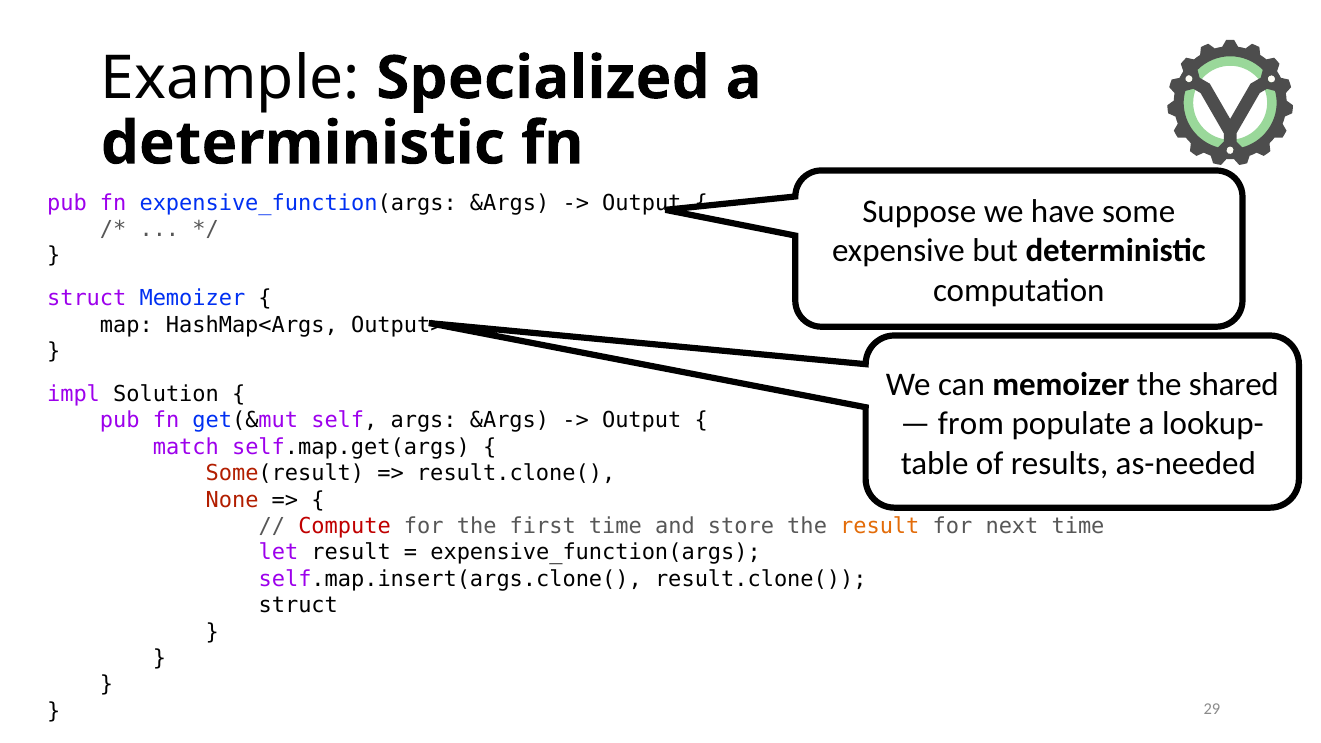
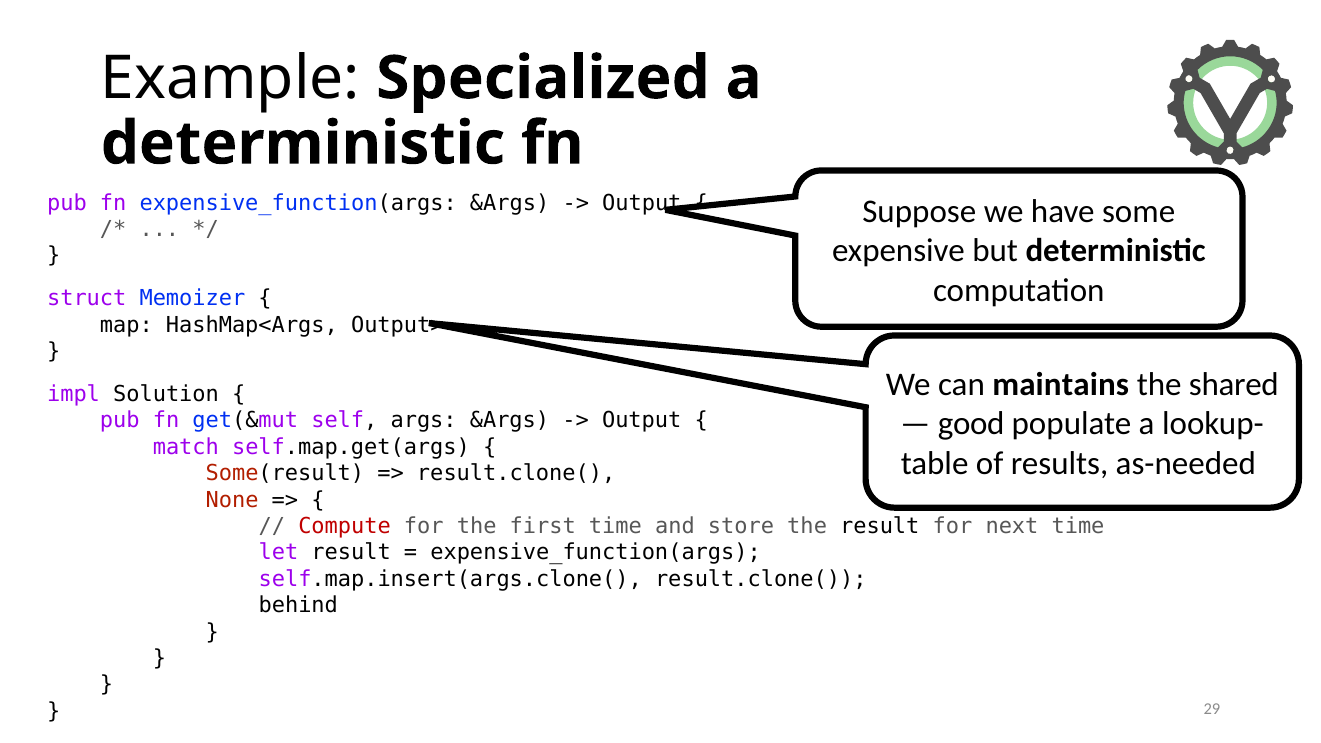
can memoizer: memoizer -> maintains
from: from -> good
result at (880, 526) colour: orange -> black
struct at (298, 606): struct -> behind
